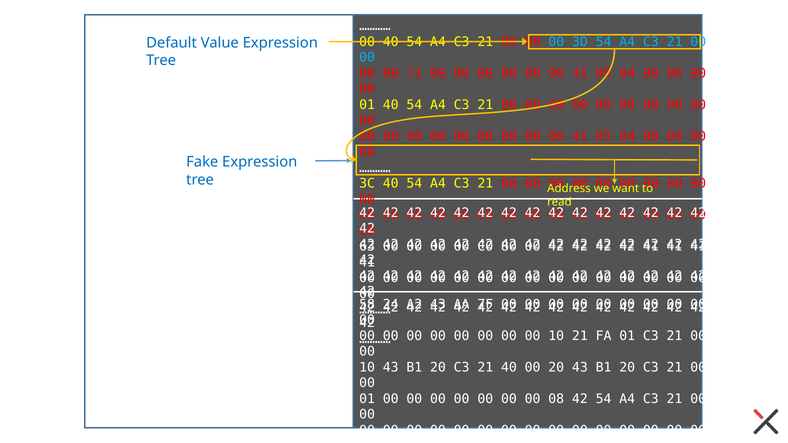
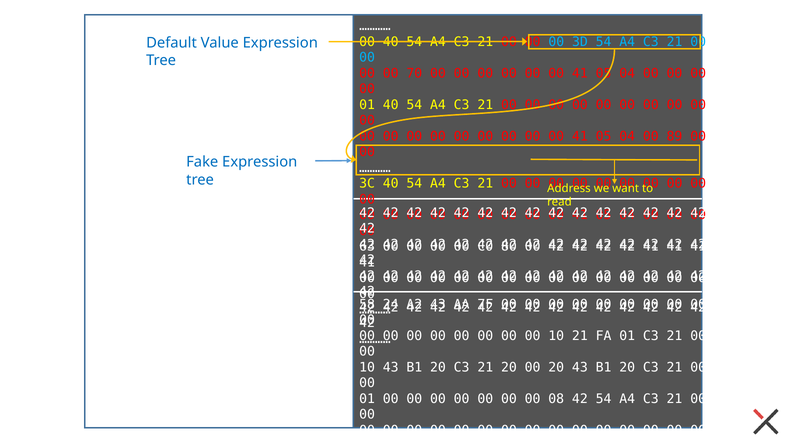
71: 71 -> 70
09: 09 -> 89
21 40: 40 -> 20
